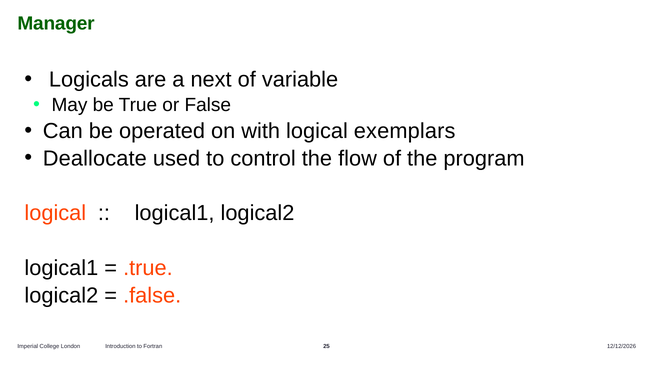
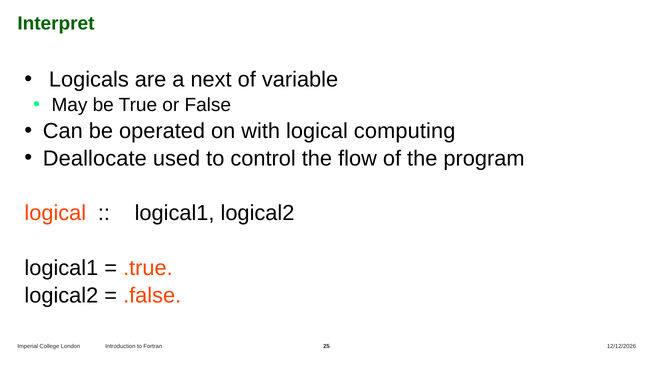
Manager: Manager -> Interpret
exemplars: exemplars -> computing
